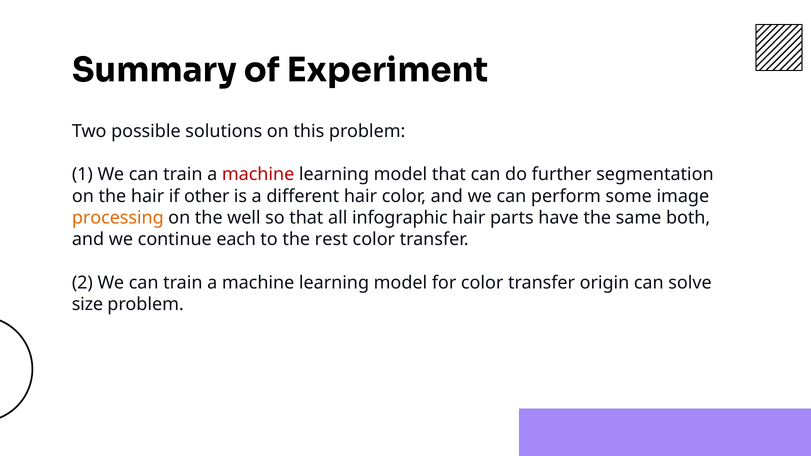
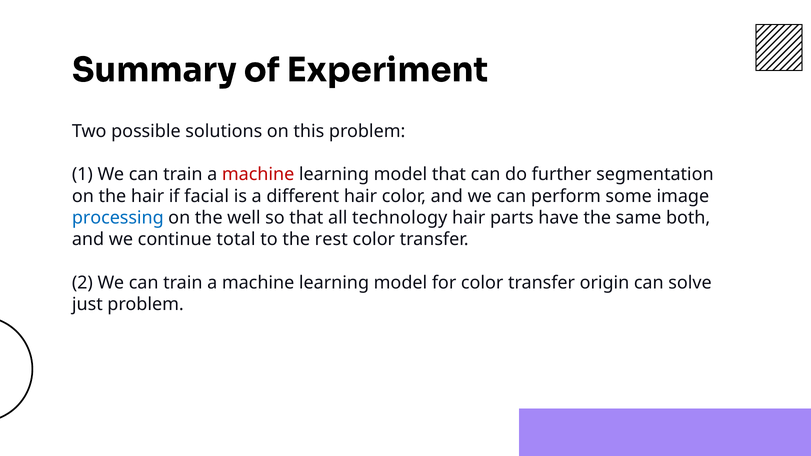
other: other -> facial
processing colour: orange -> blue
infographic: infographic -> technology
each: each -> total
size: size -> just
